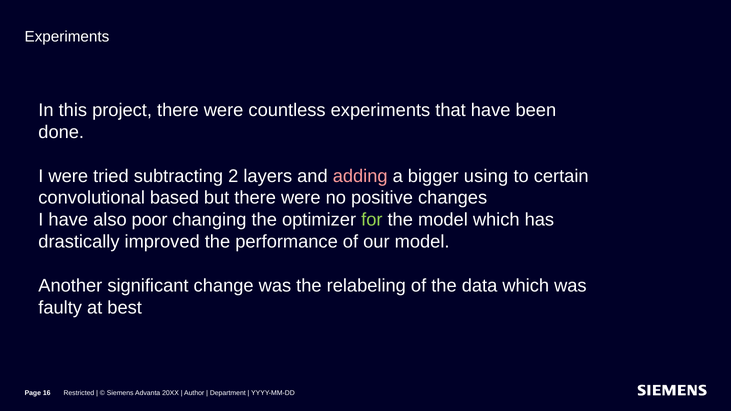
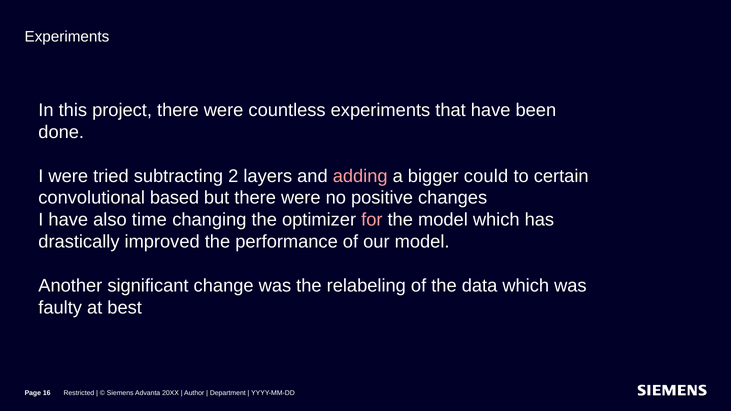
using: using -> could
poor: poor -> time
for colour: light green -> pink
